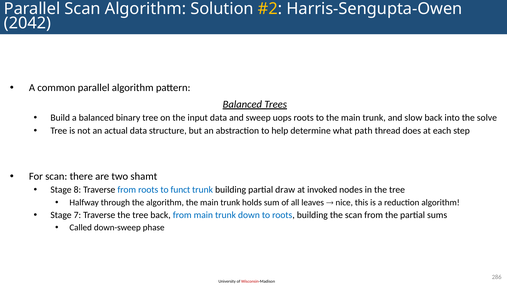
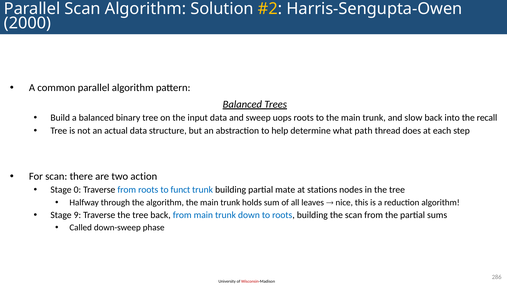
2042: 2042 -> 2000
solve: solve -> recall
shamt: shamt -> action
8: 8 -> 0
draw: draw -> mate
invoked: invoked -> stations
7: 7 -> 9
